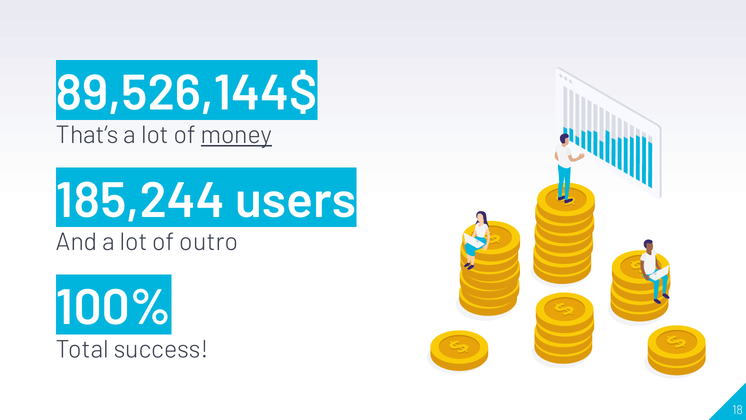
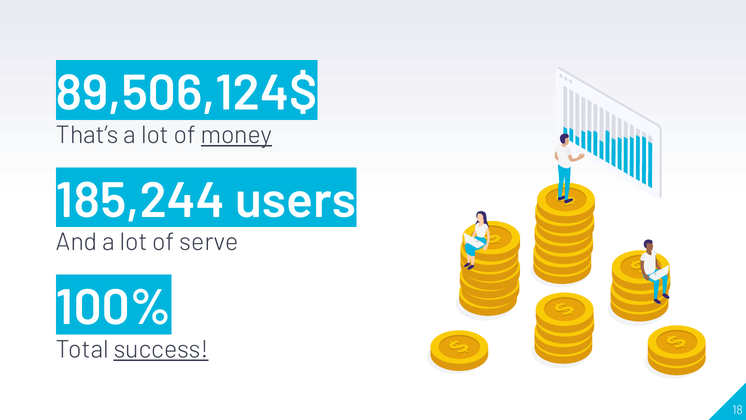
89,526,144$: 89,526,144$ -> 89,506,124$
outro: outro -> serve
success underline: none -> present
